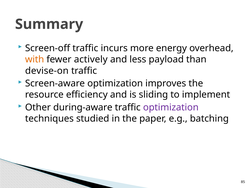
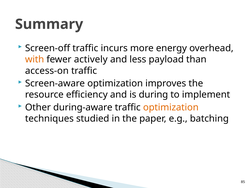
devise-on: devise-on -> access-on
sliding: sliding -> during
optimization at (171, 108) colour: purple -> orange
